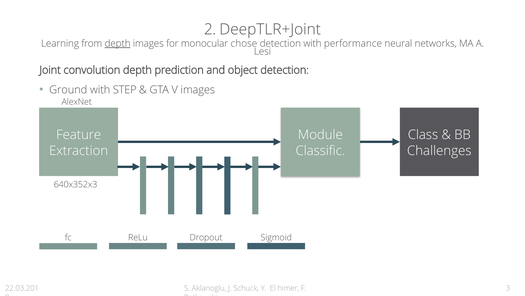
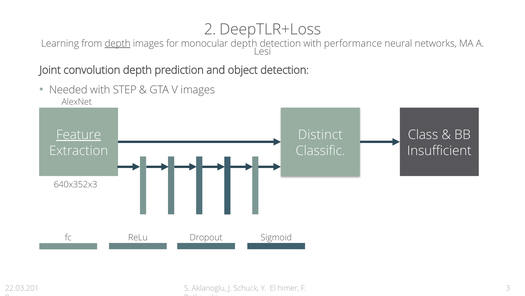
DeepTLR+Joint: DeepTLR+Joint -> DeepTLR+Loss
monocular chose: chose -> depth
Ground: Ground -> Needed
Feature underline: none -> present
Module: Module -> Distinct
Challenges: Challenges -> Insufficient
